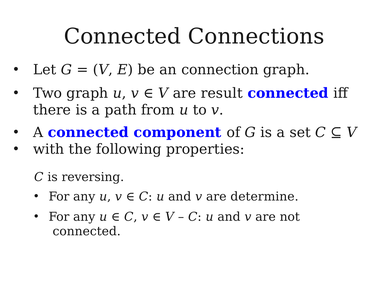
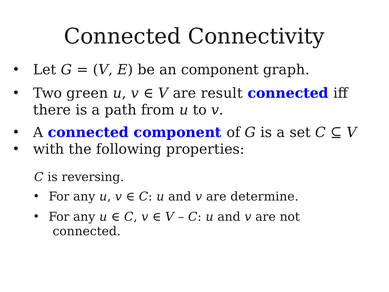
Connections: Connections -> Connectivity
an connection: connection -> component
Two graph: graph -> green
